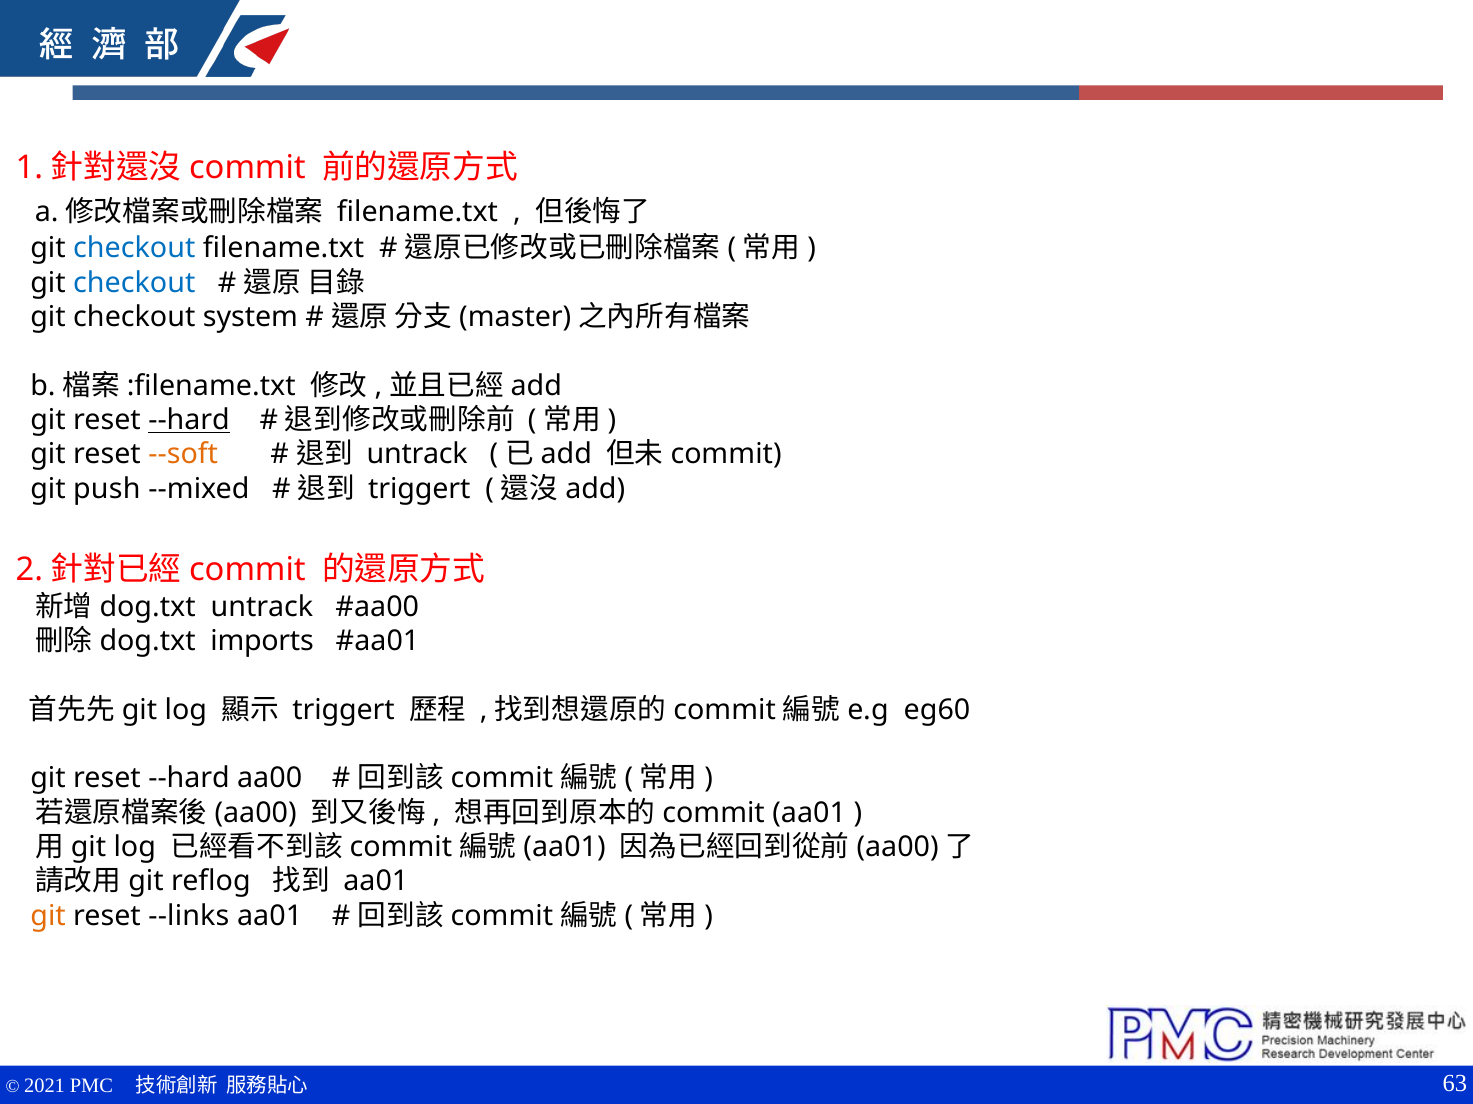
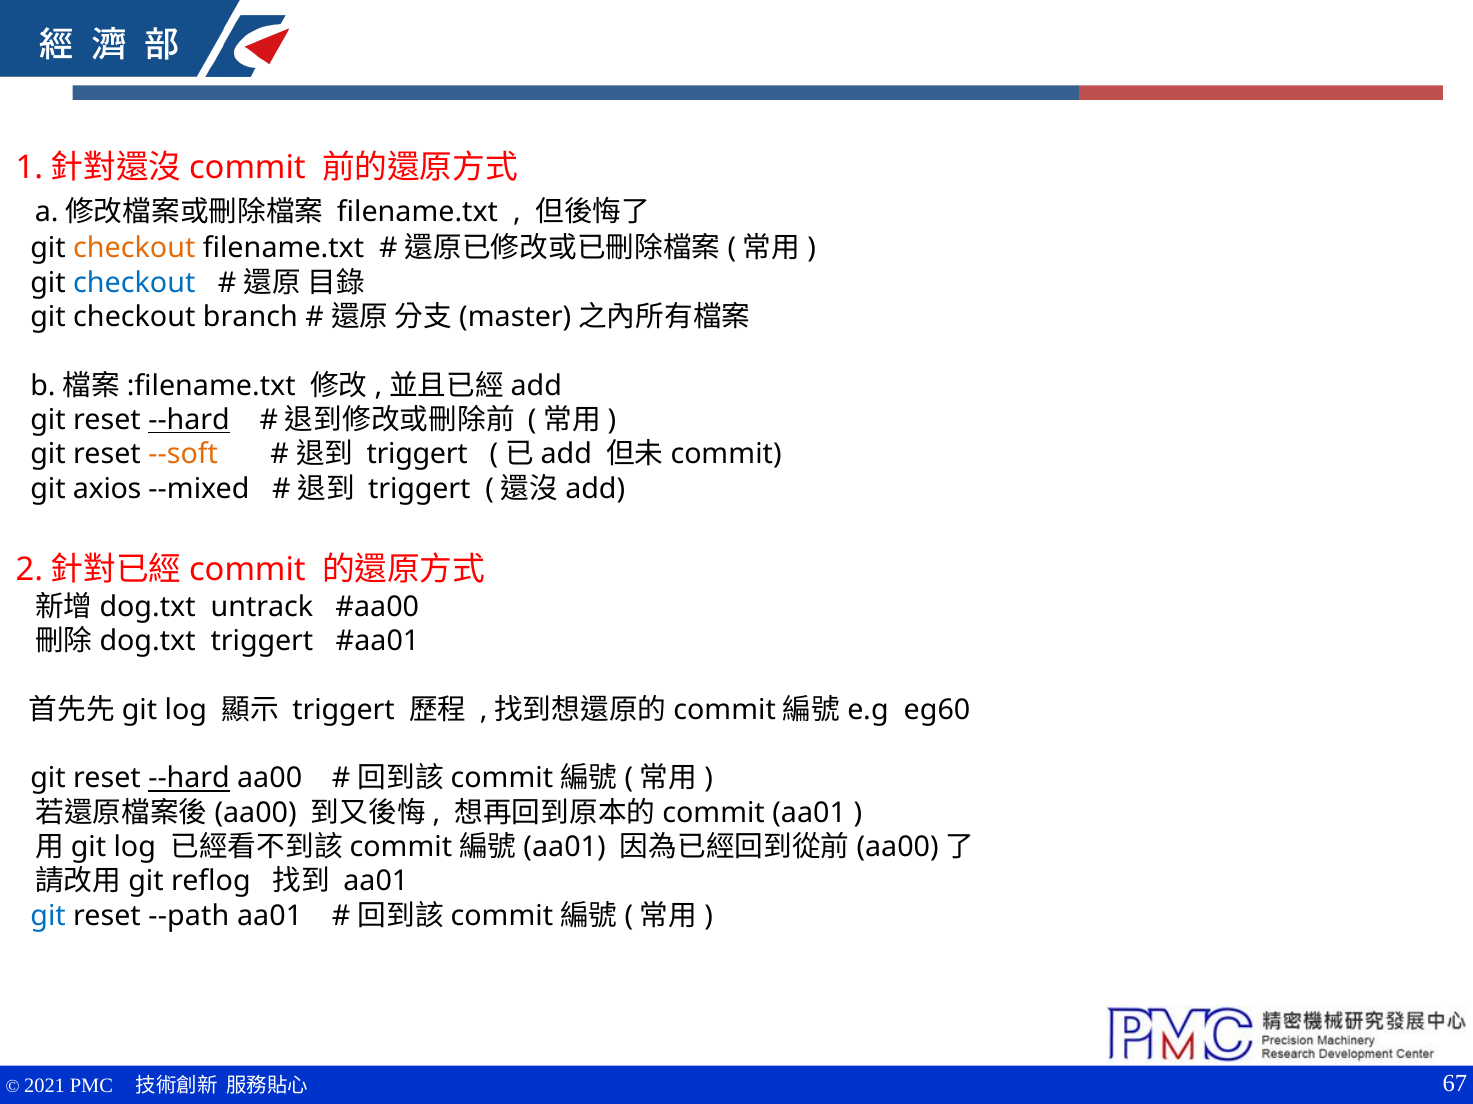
checkout at (134, 248) colour: blue -> orange
system: system -> branch
untrack at (417, 455): untrack -> triggert
push: push -> axios
imports at (262, 641): imports -> triggert
--hard at (189, 779) underline: none -> present
git at (48, 917) colour: orange -> blue
--links: --links -> --path
63: 63 -> 67
